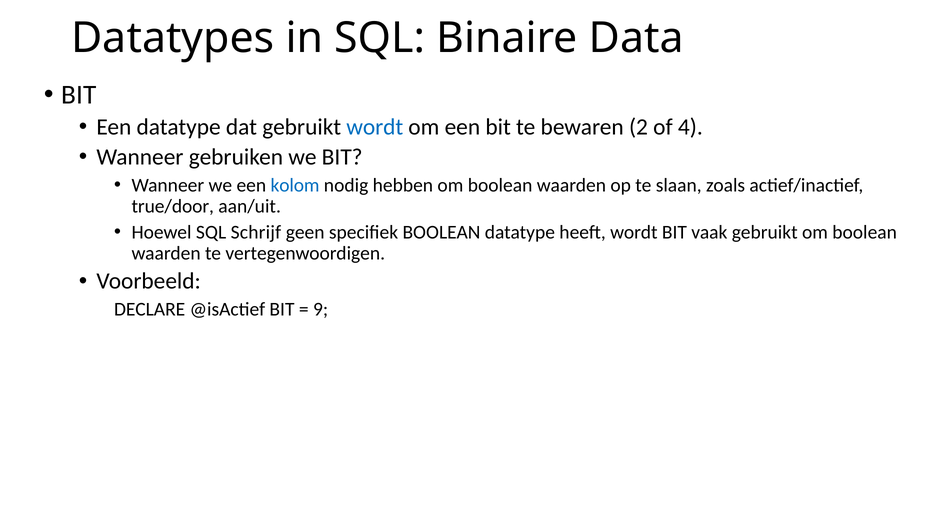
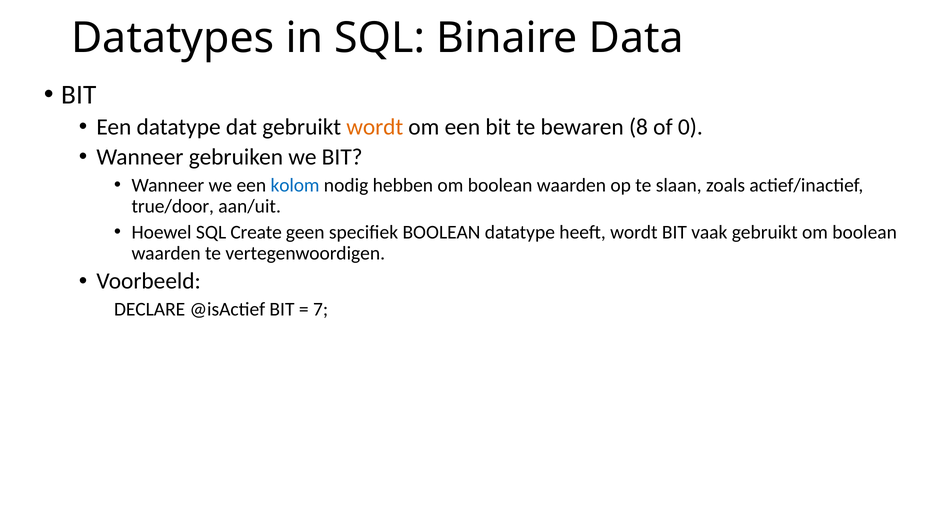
wordt at (375, 127) colour: blue -> orange
2: 2 -> 8
4: 4 -> 0
Schrijf: Schrijf -> Create
9: 9 -> 7
